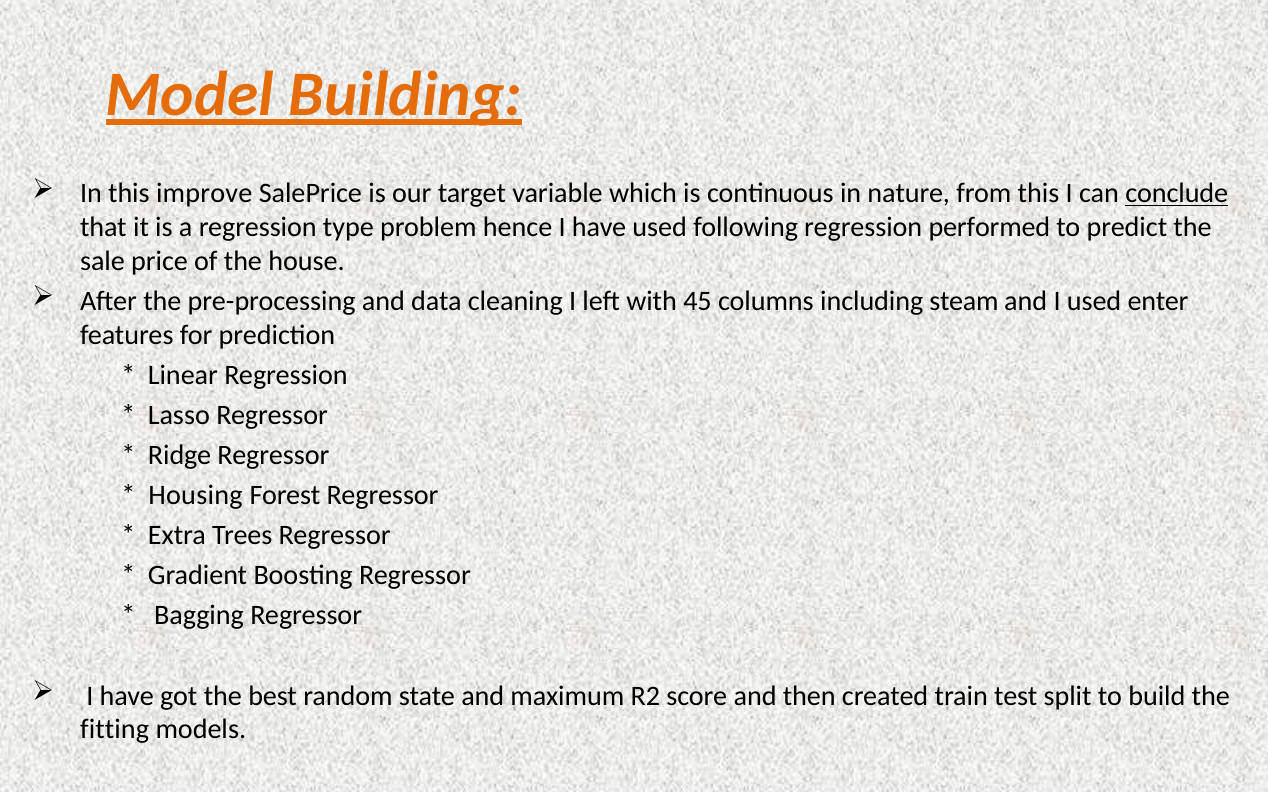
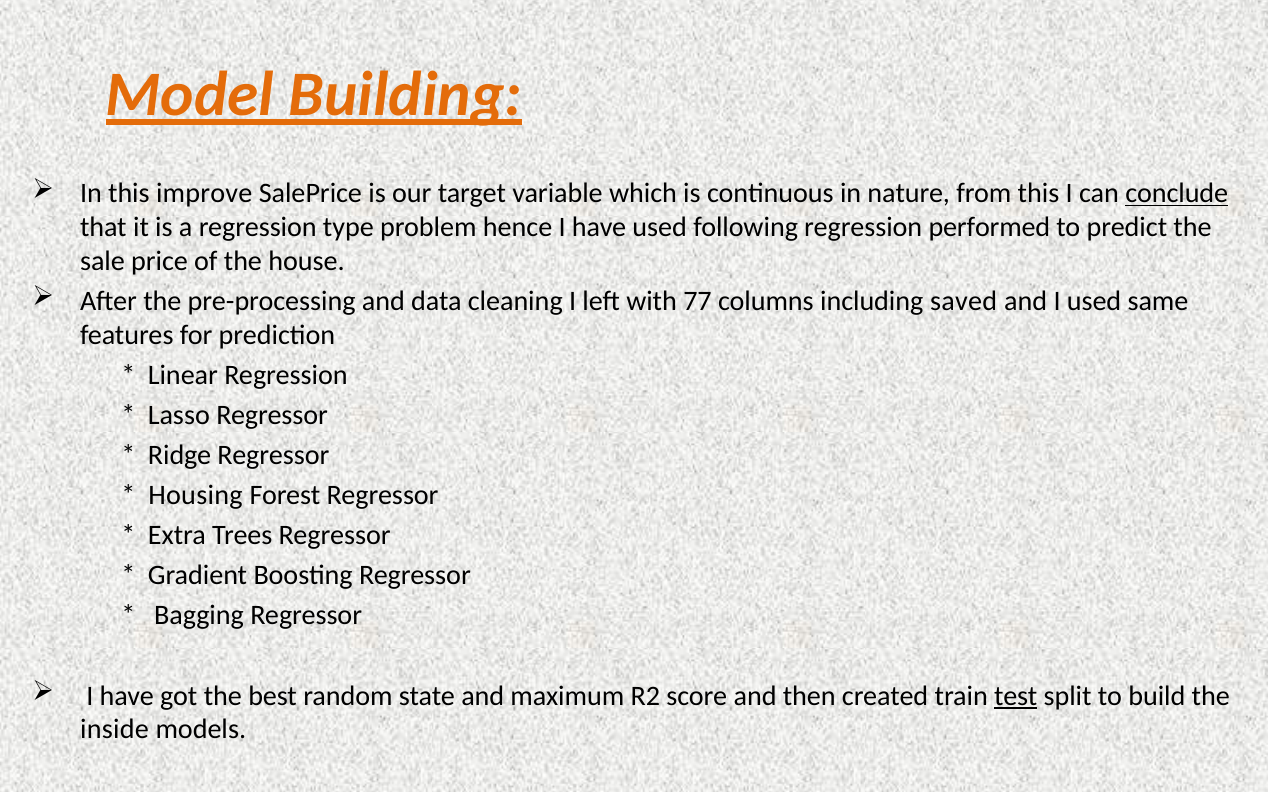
45: 45 -> 77
steam: steam -> saved
enter: enter -> same
test underline: none -> present
fitting: fitting -> inside
